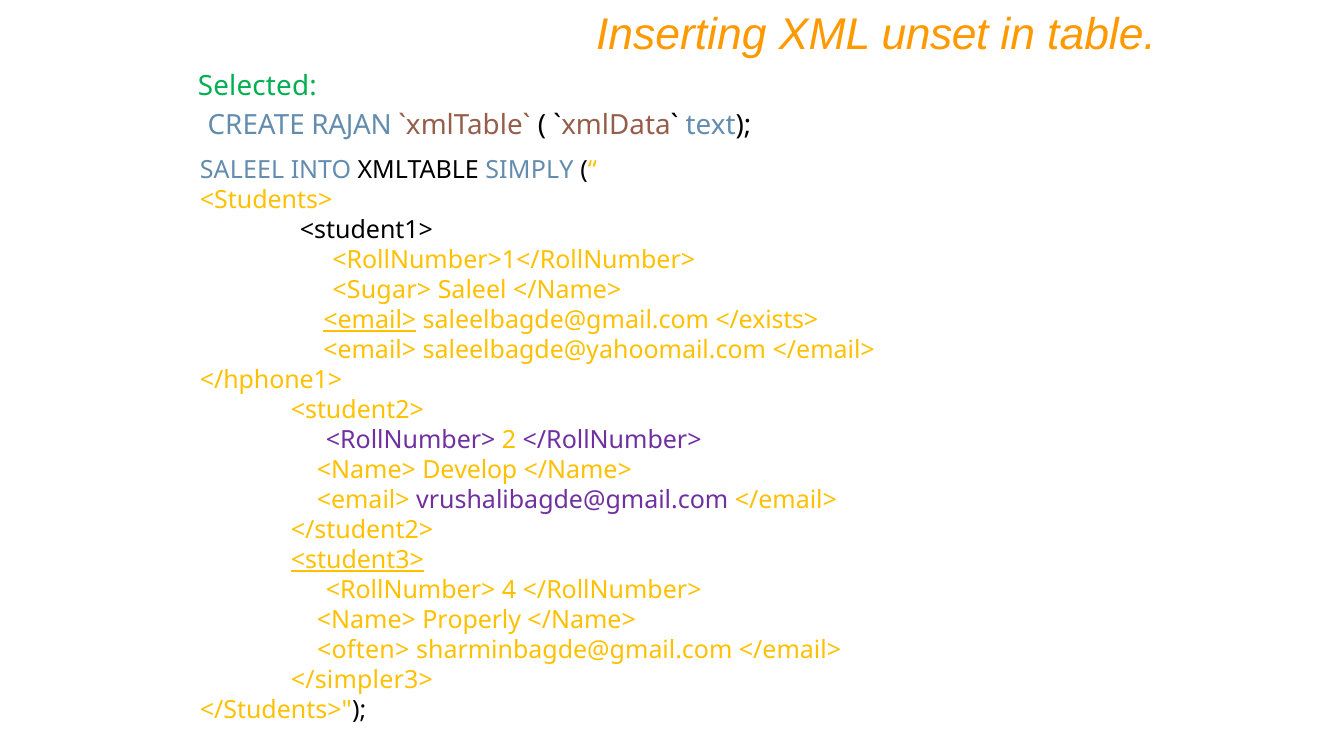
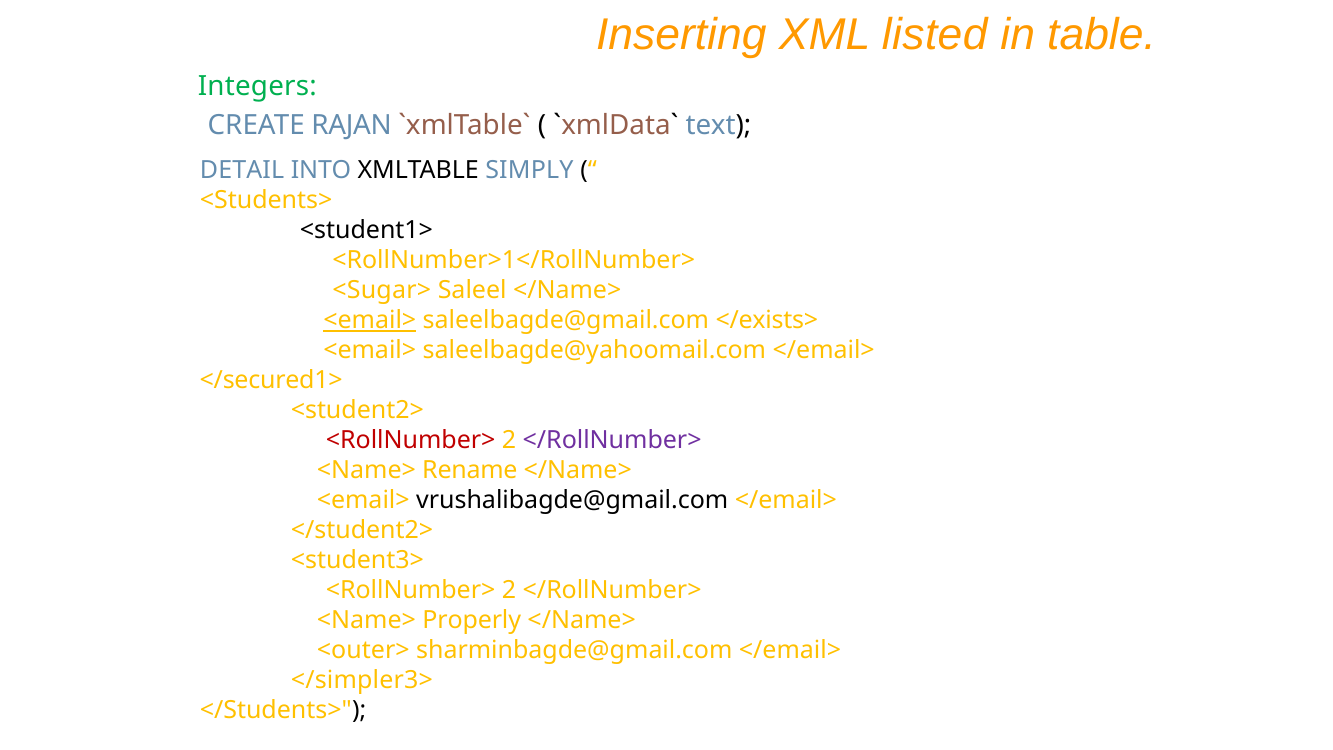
unset: unset -> listed
Selected: Selected -> Integers
SALEEL at (242, 170): SALEEL -> DETAIL
</hphone1>: </hphone1> -> </secured1>
<RollNumber> at (411, 440) colour: purple -> red
Develop: Develop -> Rename
vrushalibagde@gmail.com colour: purple -> black
<student3> underline: present -> none
4 at (509, 590): 4 -> 2
<often>: <often> -> <outer>
